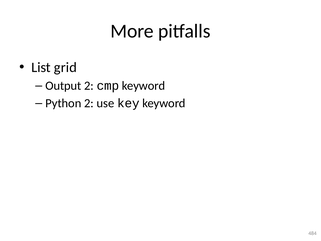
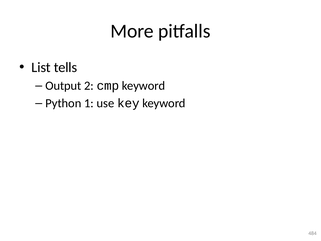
grid: grid -> tells
Python 2: 2 -> 1
